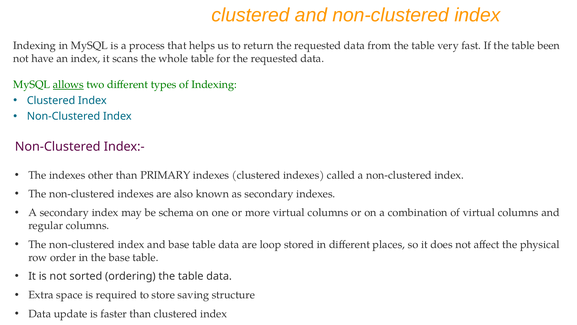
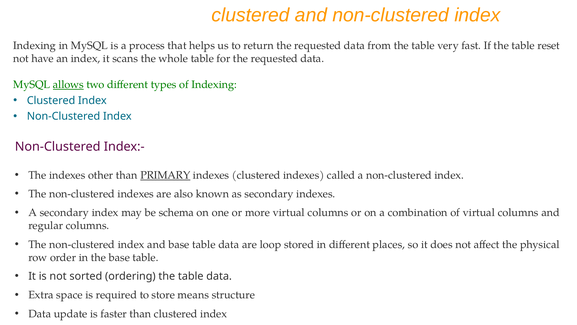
been: been -> reset
PRIMARY underline: none -> present
saving: saving -> means
